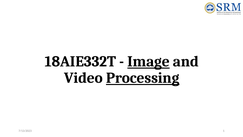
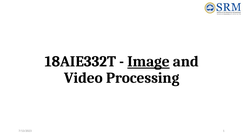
Processing underline: present -> none
